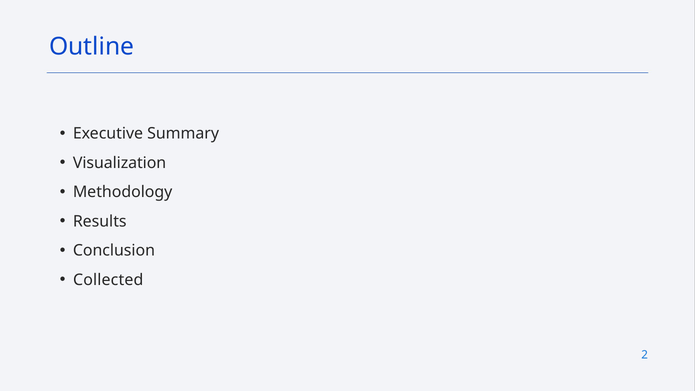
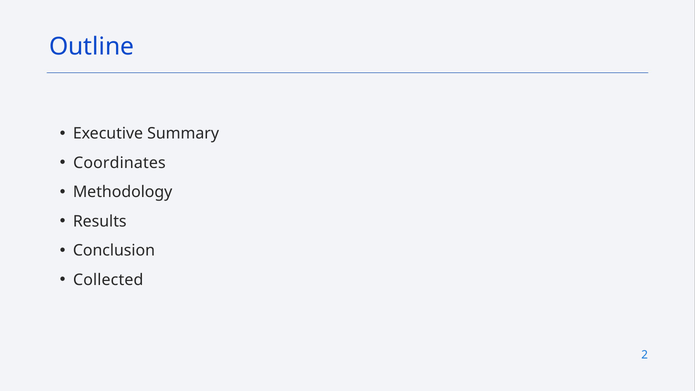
Visualization: Visualization -> Coordinates
